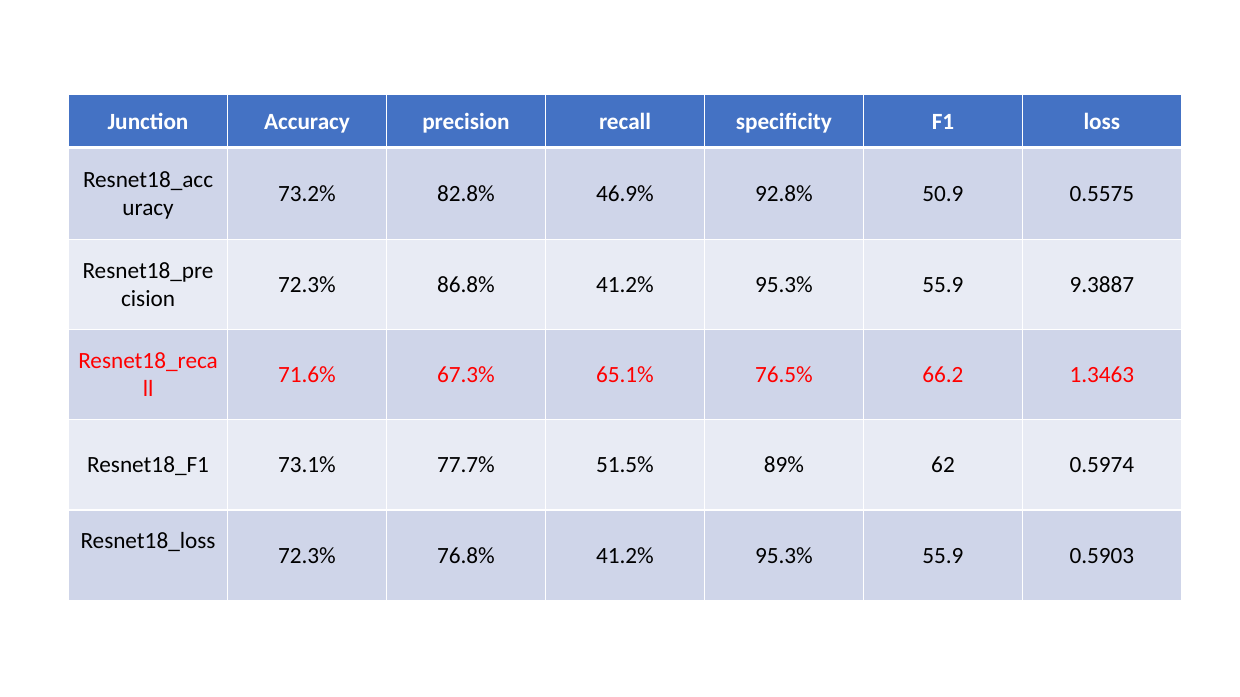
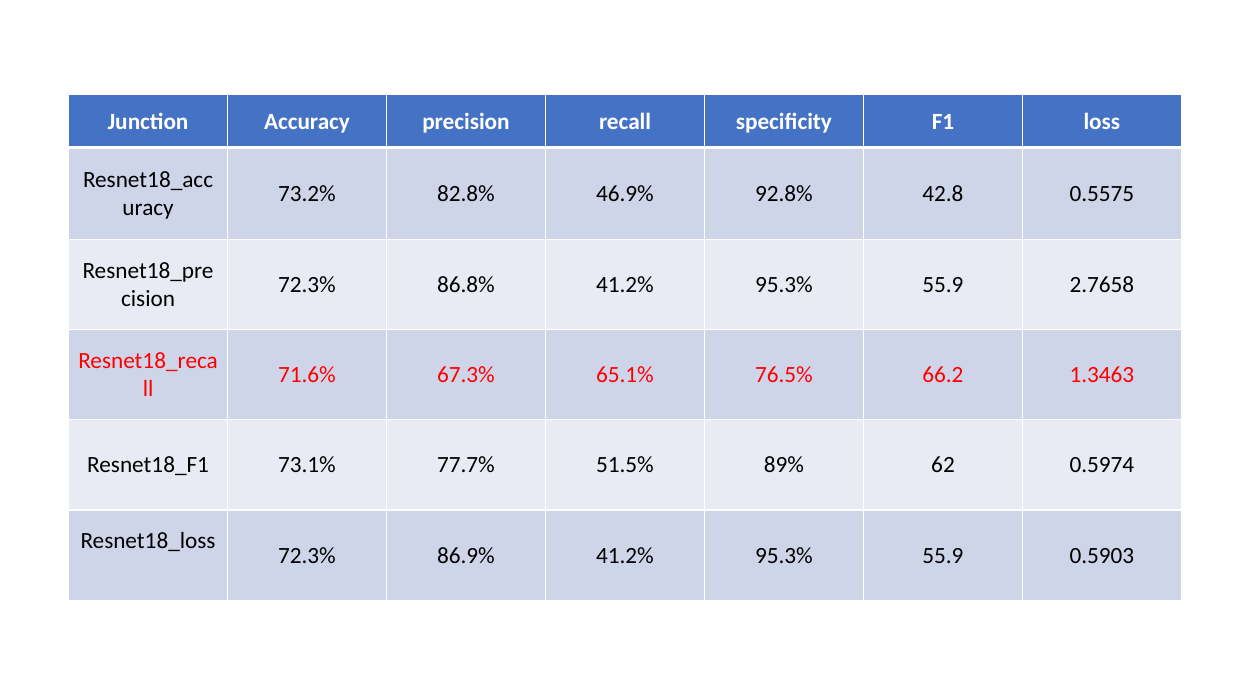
50.9: 50.9 -> 42.8
9.3887: 9.3887 -> 2.7658
76.8%: 76.8% -> 86.9%
